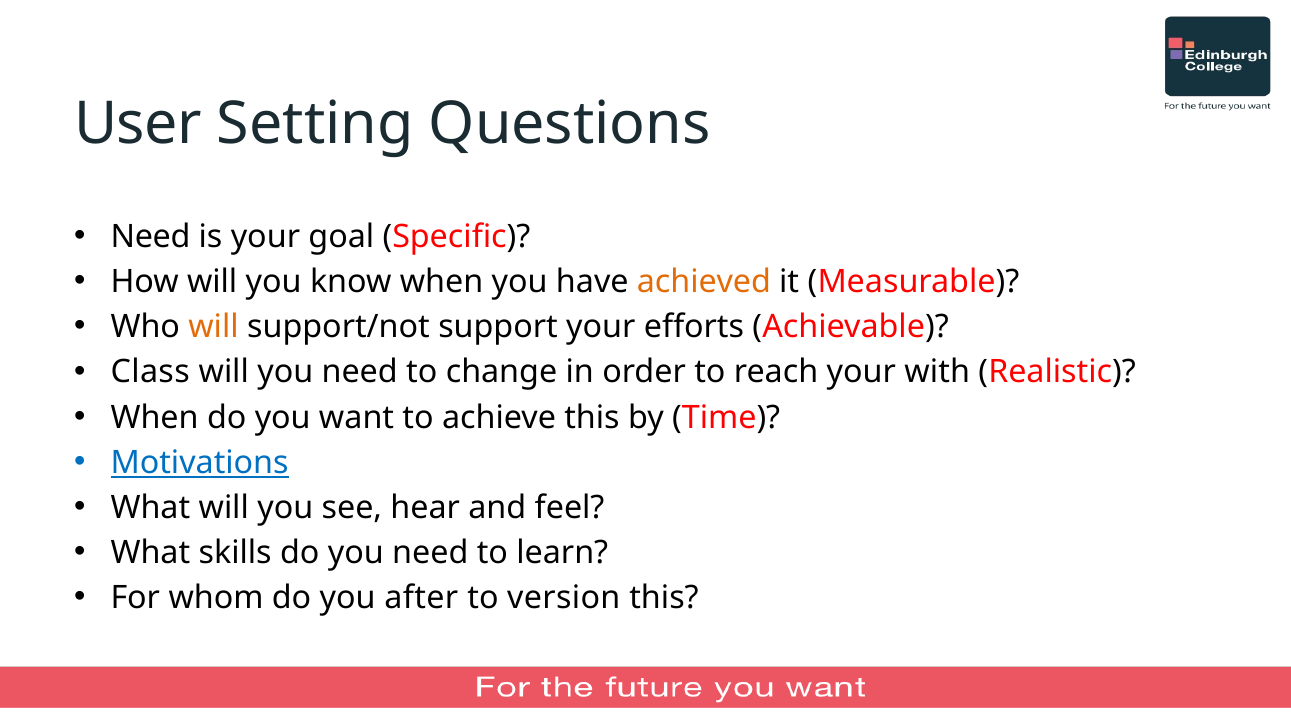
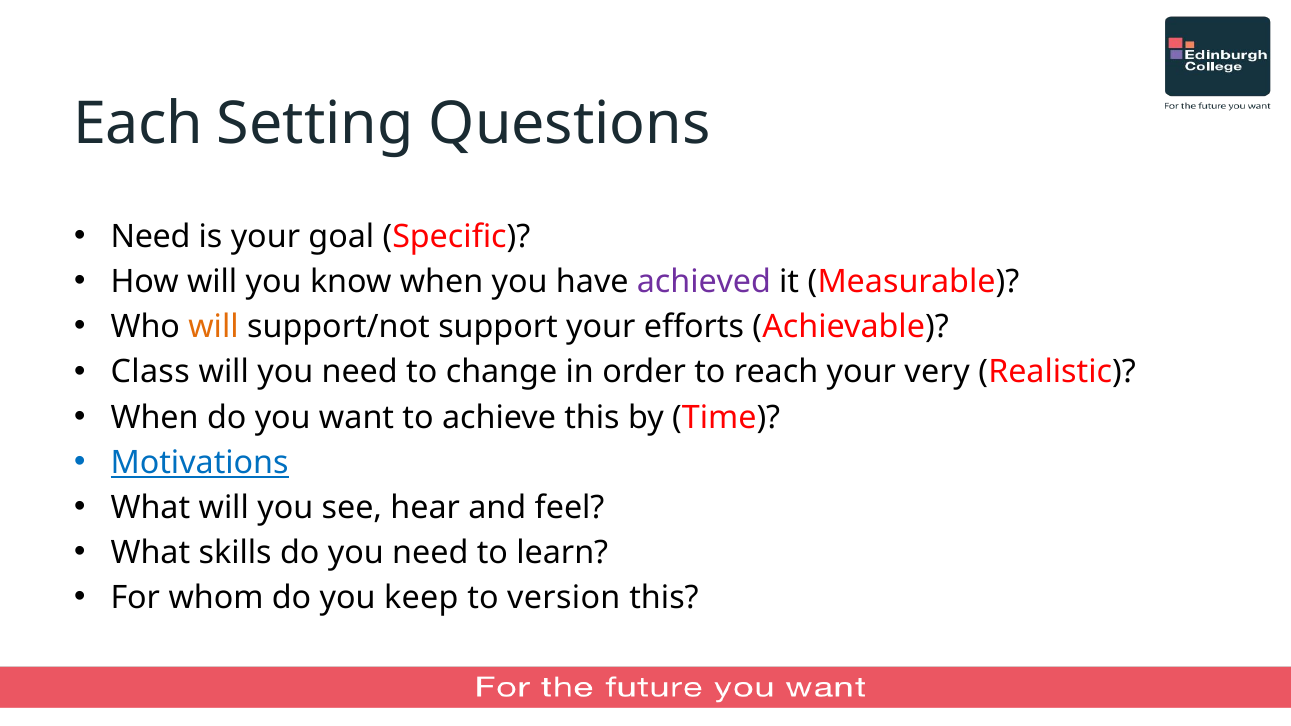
User: User -> Each
achieved colour: orange -> purple
with: with -> very
after: after -> keep
